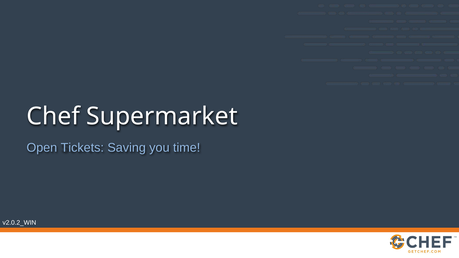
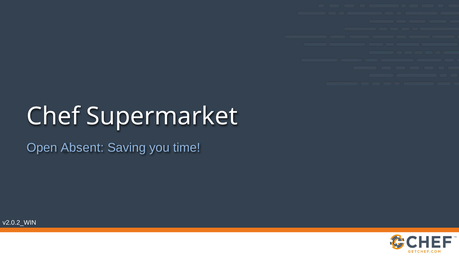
Tickets: Tickets -> Absent
